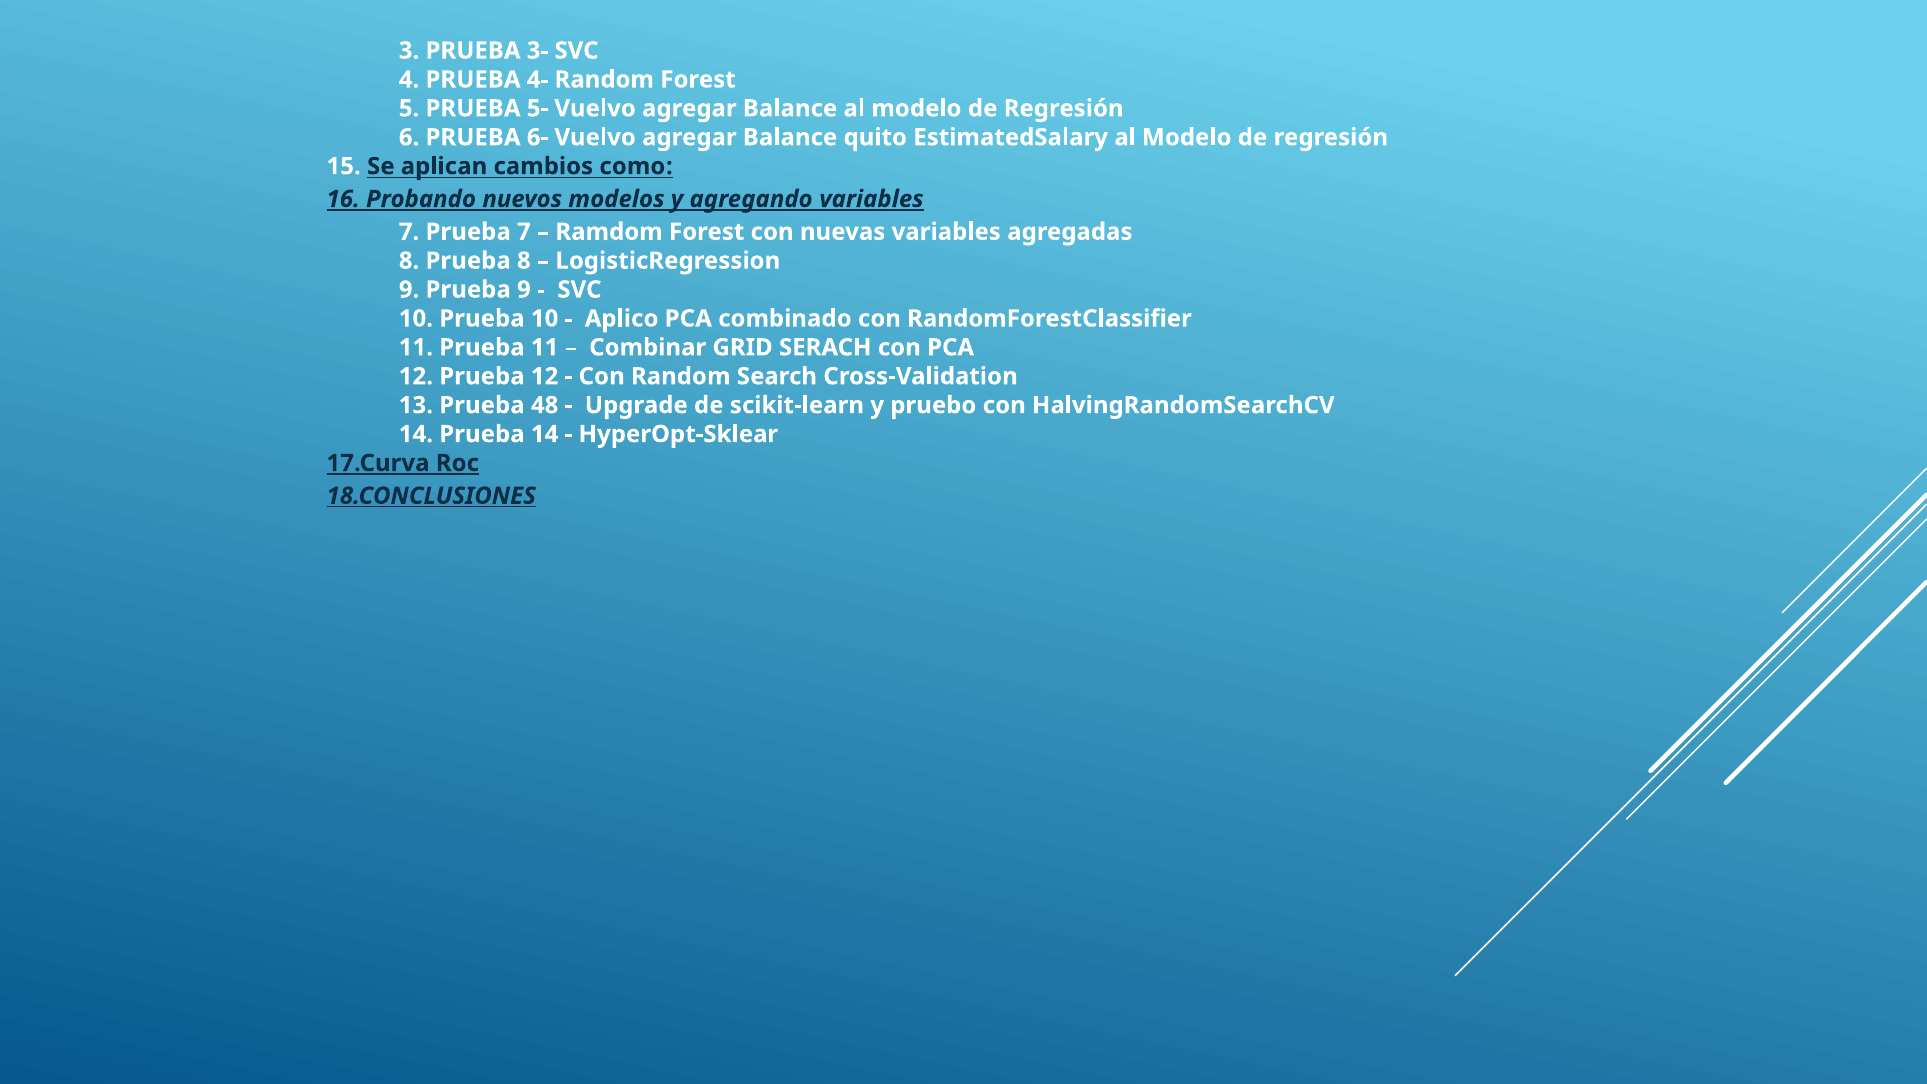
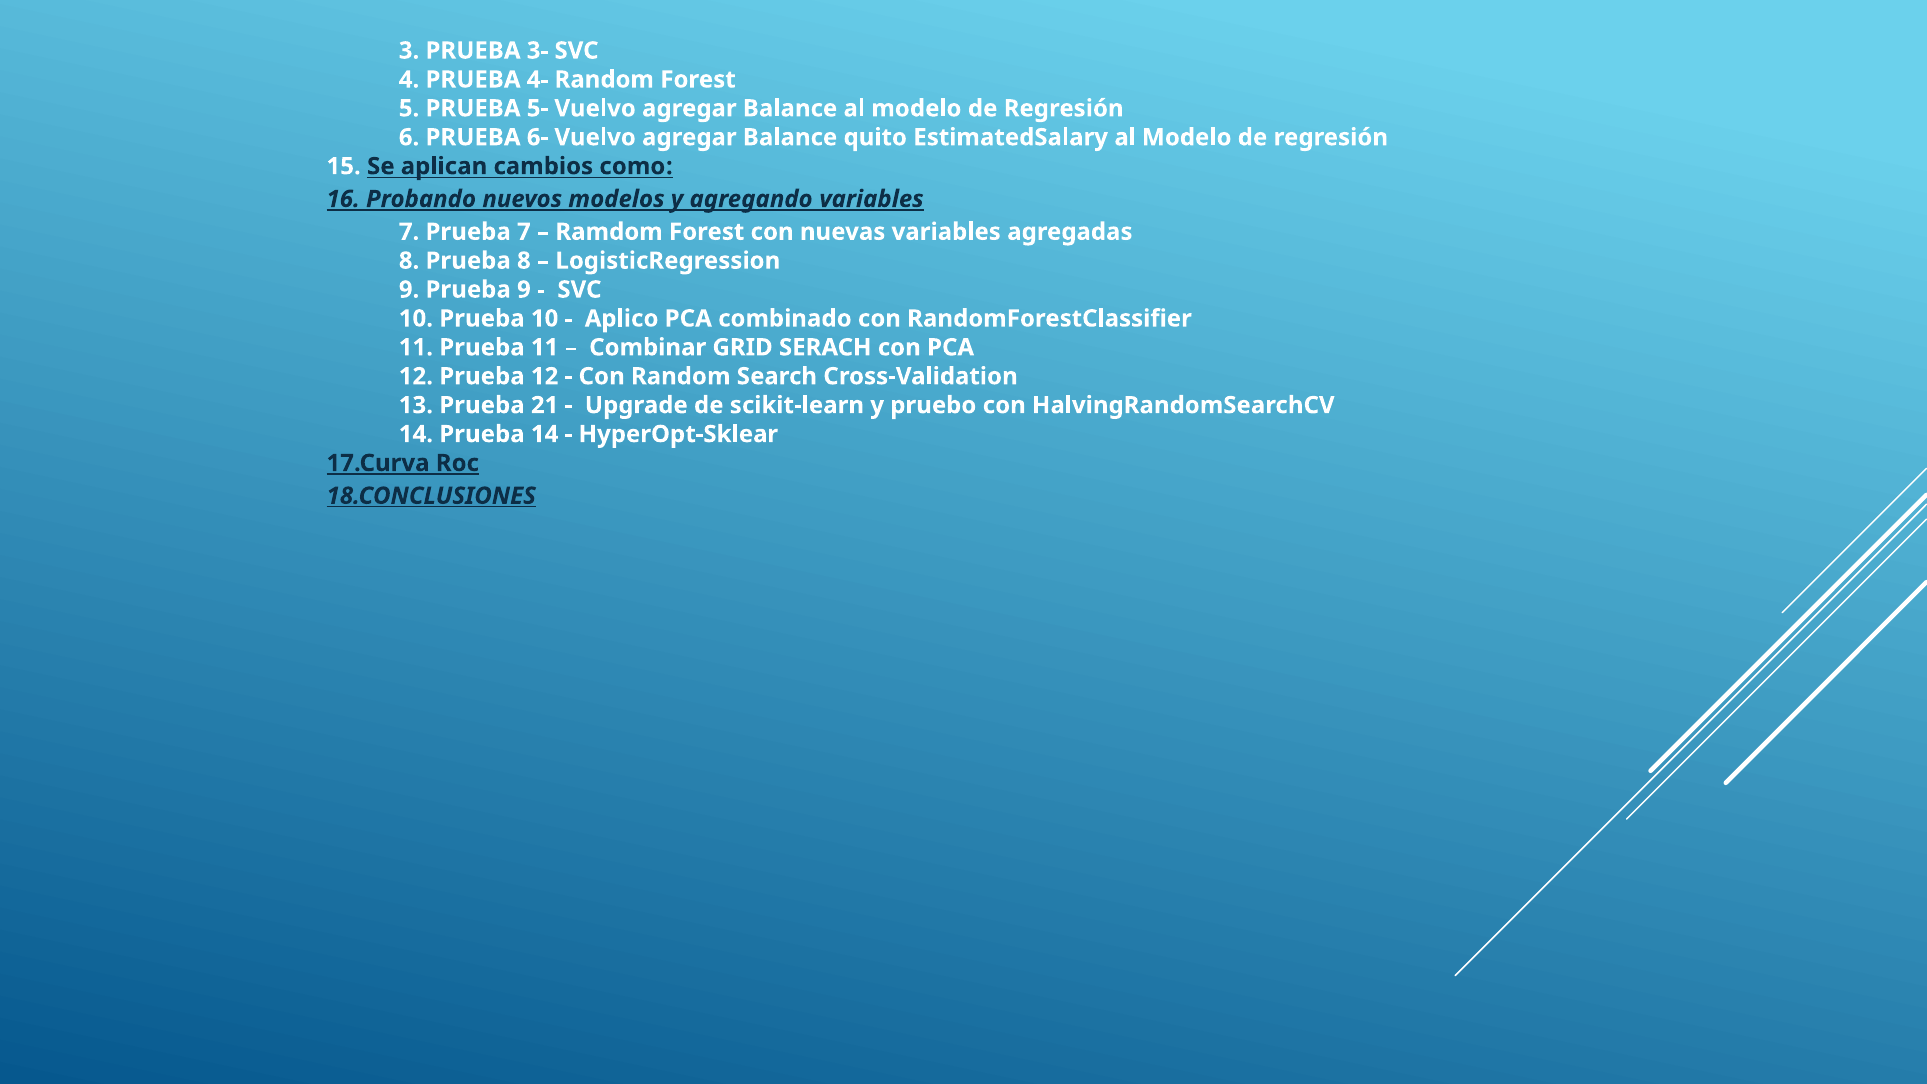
48: 48 -> 21
